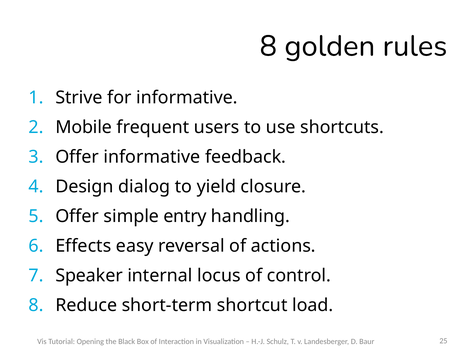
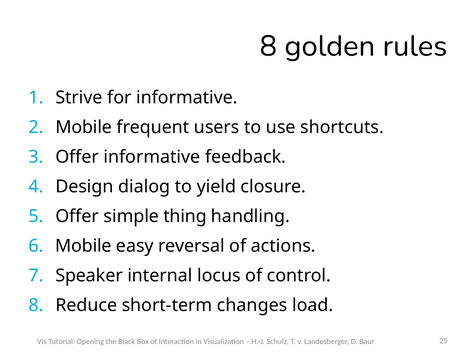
entry: entry -> thing
Effects at (83, 246): Effects -> Mobile
shortcut: shortcut -> changes
